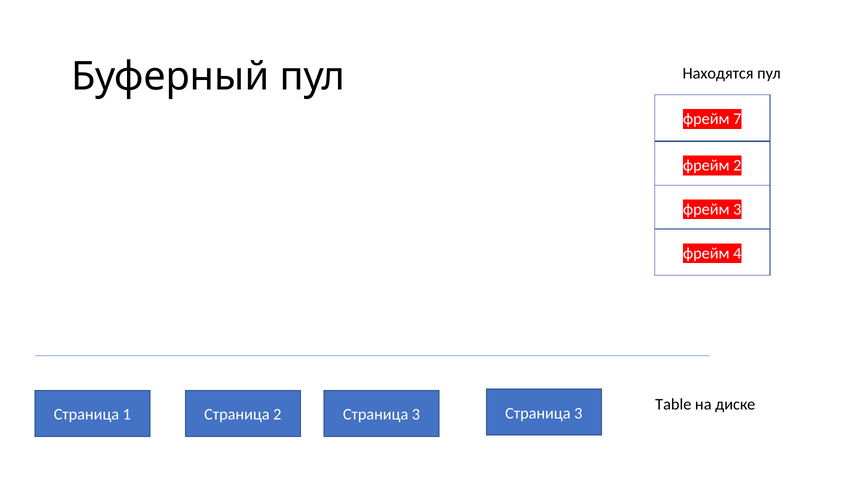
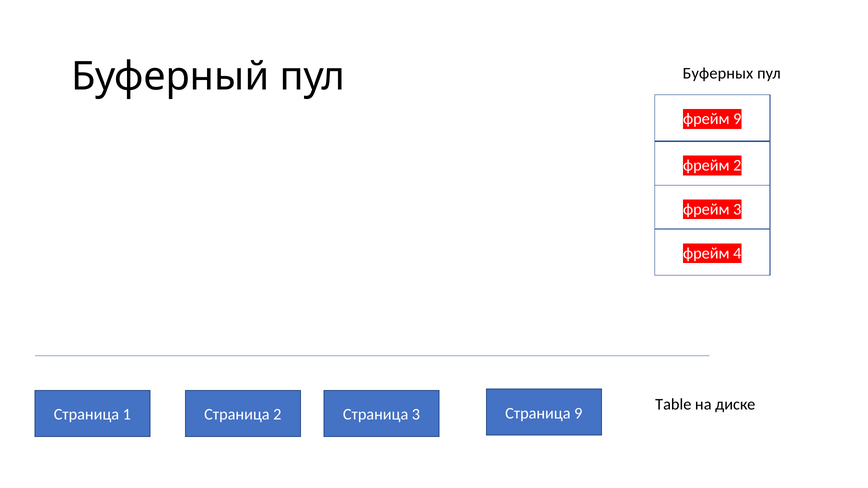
Находятся: Находятся -> Буферных
фрейм 7: 7 -> 9
2 Страница 3: 3 -> 9
